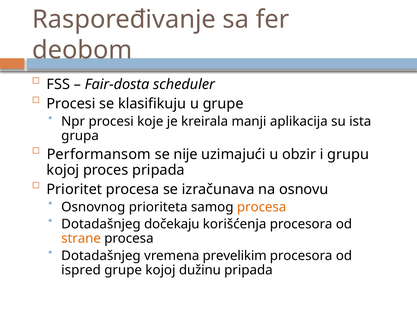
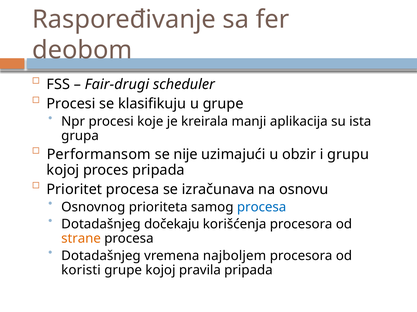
Fair-dosta: Fair-dosta -> Fair-drugi
procesa at (262, 208) colour: orange -> blue
prevelikim: prevelikim -> najboljem
ispred: ispred -> koristi
dužinu: dužinu -> pravila
